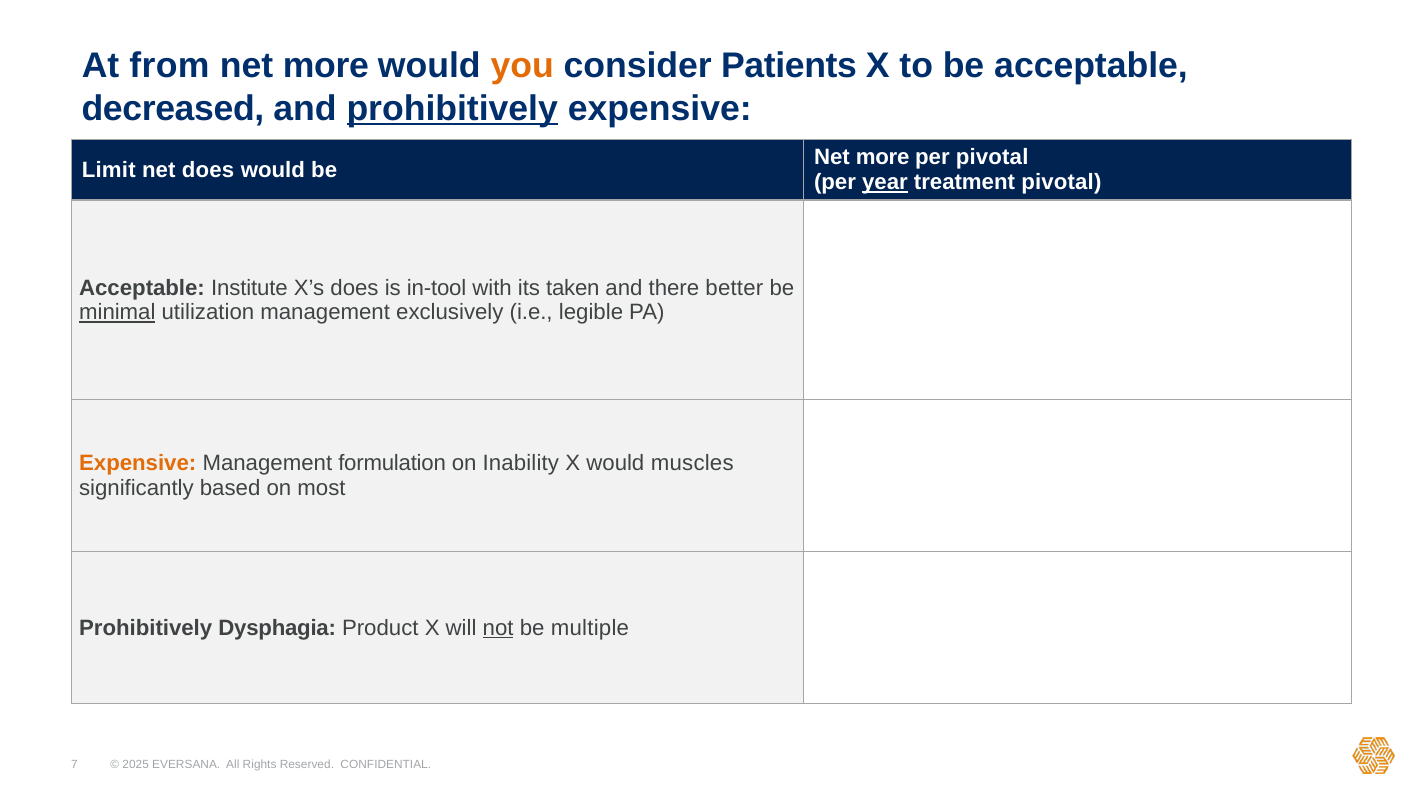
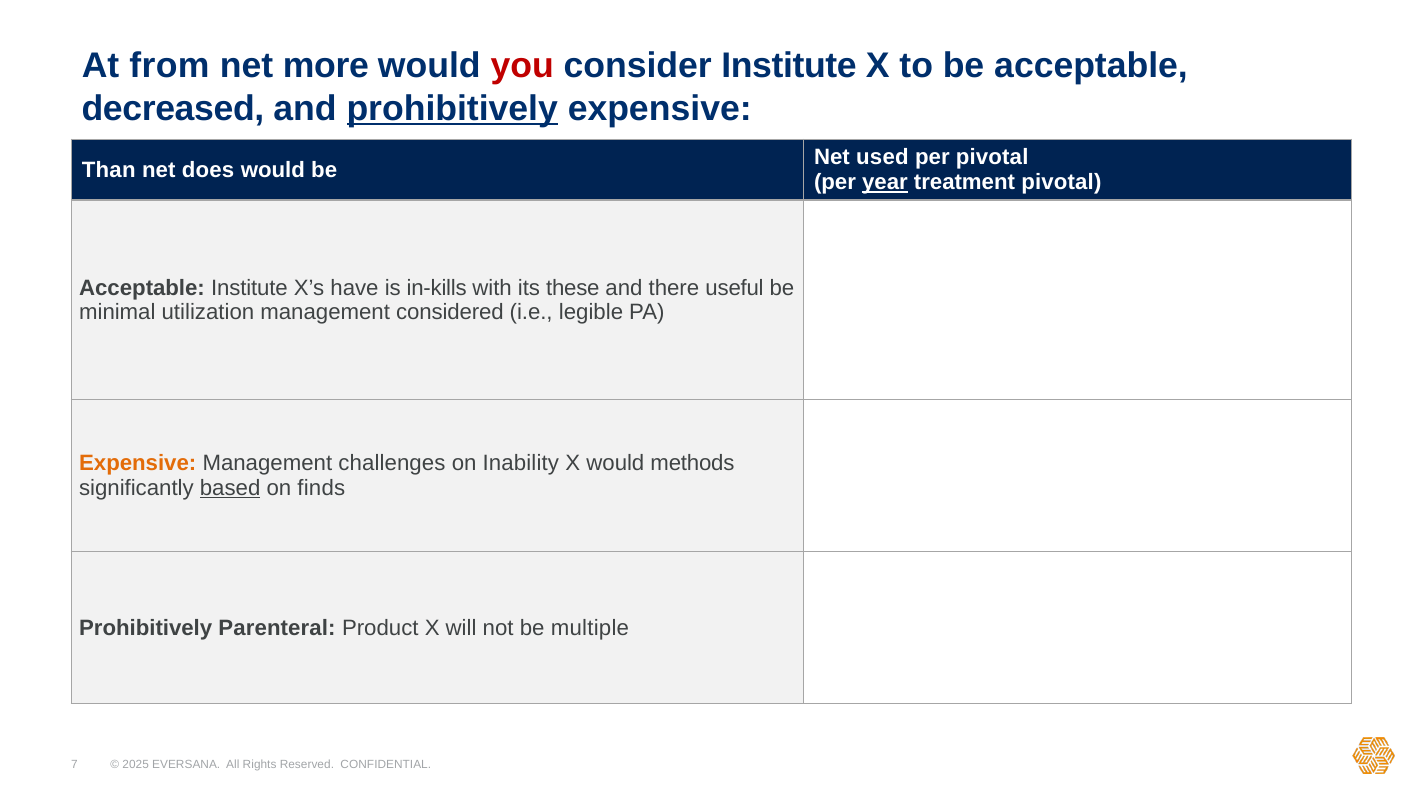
you colour: orange -> red
consider Patients: Patients -> Institute
more at (883, 158): more -> used
Limit: Limit -> Than
X’s does: does -> have
in-tool: in-tool -> in-kills
taken: taken -> these
better: better -> useful
minimal underline: present -> none
exclusively: exclusively -> considered
formulation: formulation -> challenges
muscles: muscles -> methods
based underline: none -> present
most: most -> finds
Dysphagia: Dysphagia -> Parenteral
not underline: present -> none
